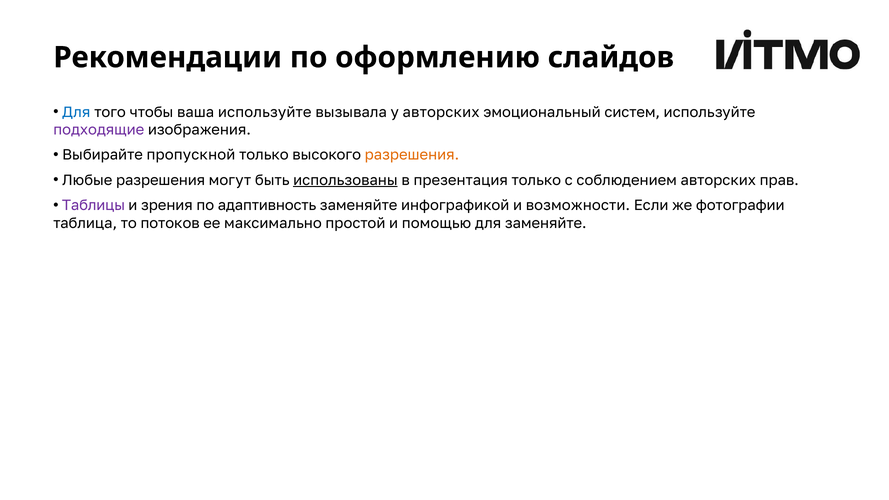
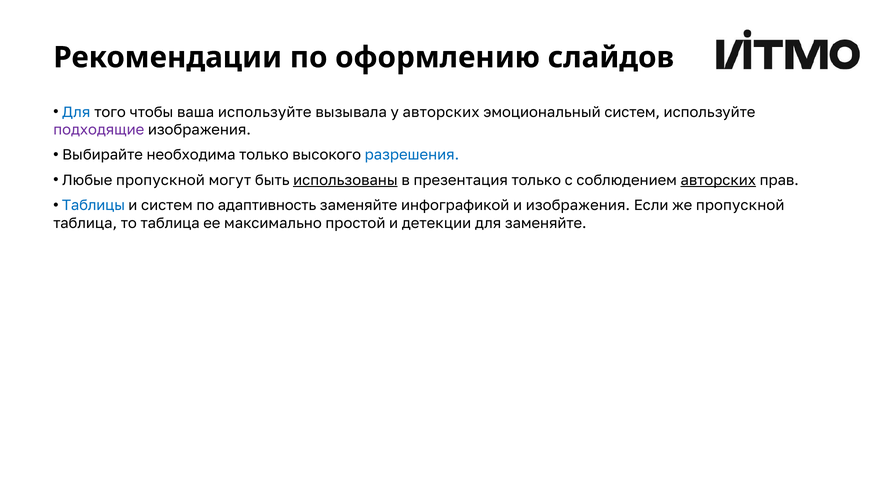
пропускной: пропускной -> необходима
разрешения at (412, 155) colour: orange -> blue
Любые разрешения: разрешения -> пропускной
авторских at (718, 180) underline: none -> present
Таблицы colour: purple -> blue
и зрения: зрения -> систем
и возможности: возможности -> изображения
же фотографии: фотографии -> пропускной
то потоков: потоков -> таблица
помощью: помощью -> детекции
